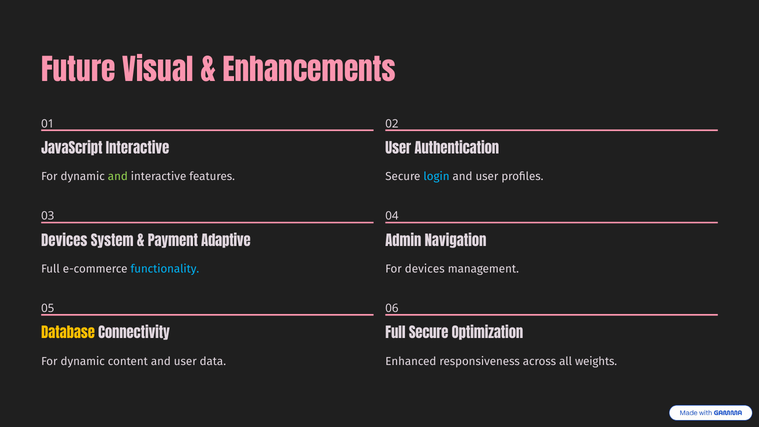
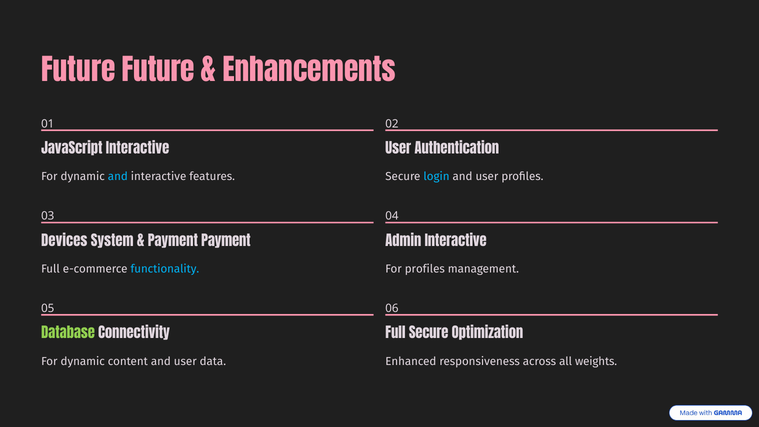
Future Visual: Visual -> Future
and at (118, 177) colour: light green -> light blue
Payment Adaptive: Adaptive -> Payment
Admin Navigation: Navigation -> Interactive
For devices: devices -> profiles
Database colour: yellow -> light green
